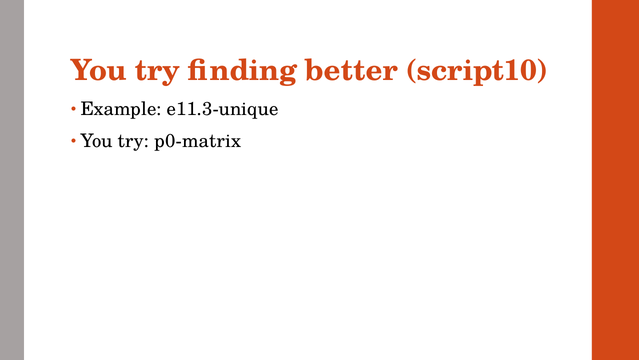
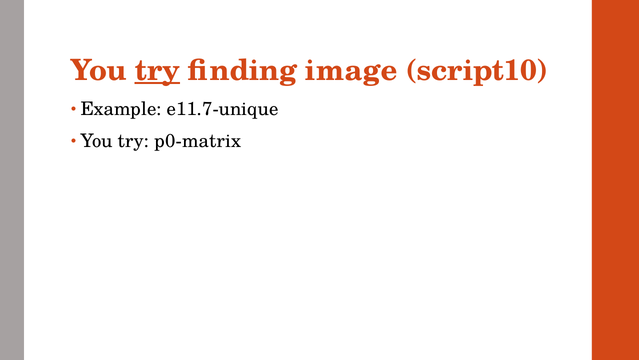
try at (157, 70) underline: none -> present
better: better -> image
e11.3-unique: e11.3-unique -> e11.7-unique
